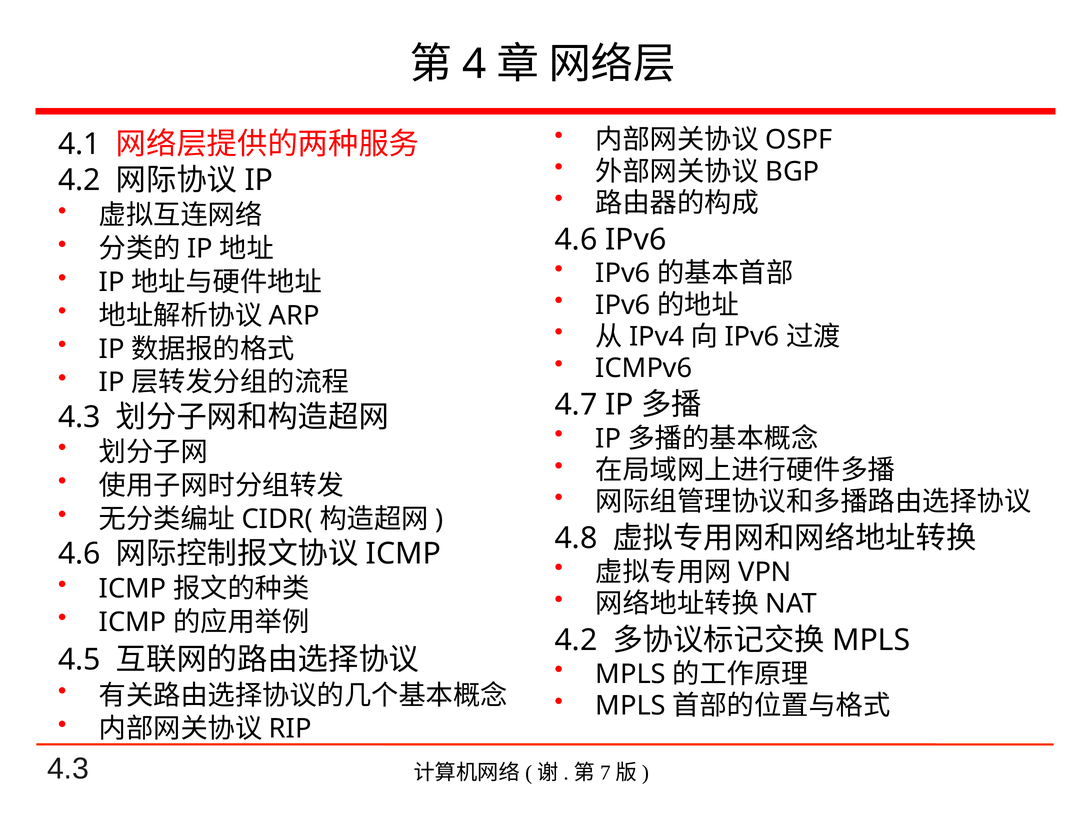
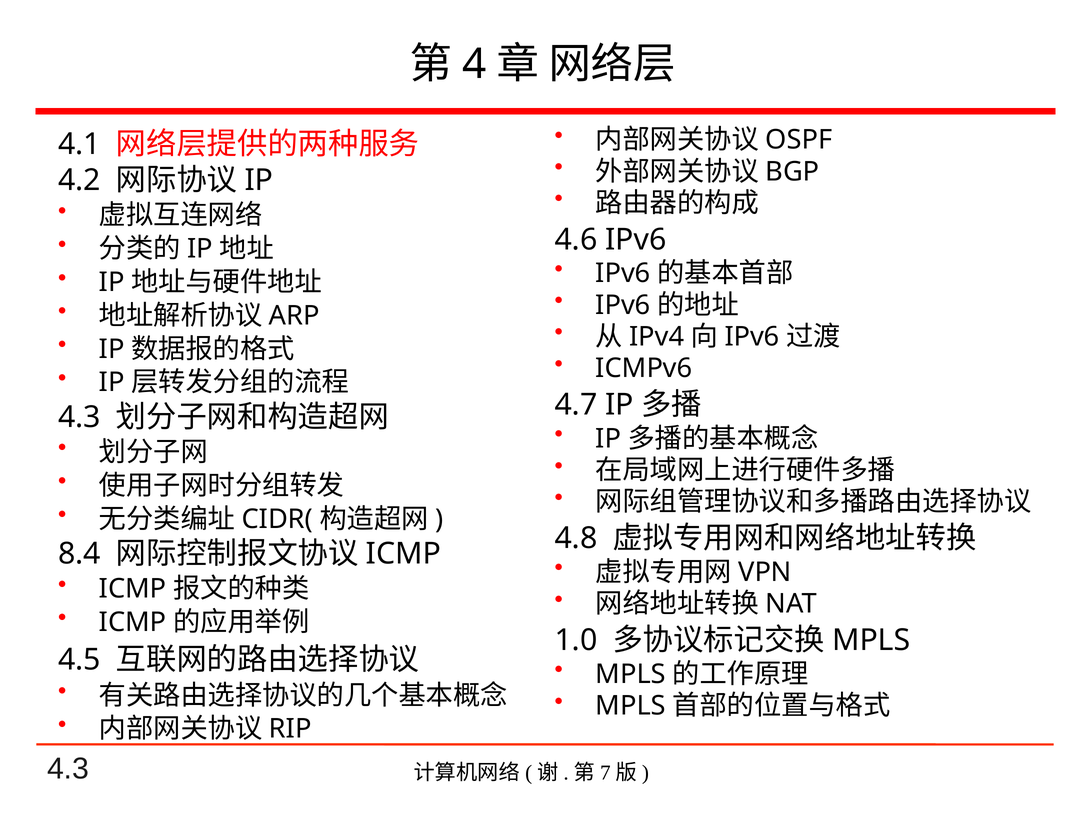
4.6 at (79, 554): 4.6 -> 8.4
4.2 at (576, 641): 4.2 -> 1.0
